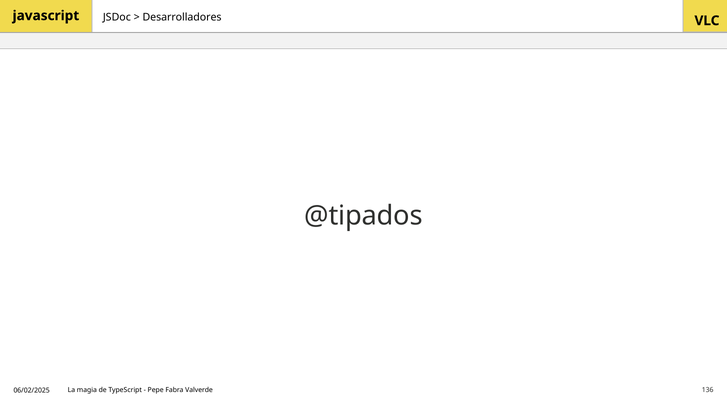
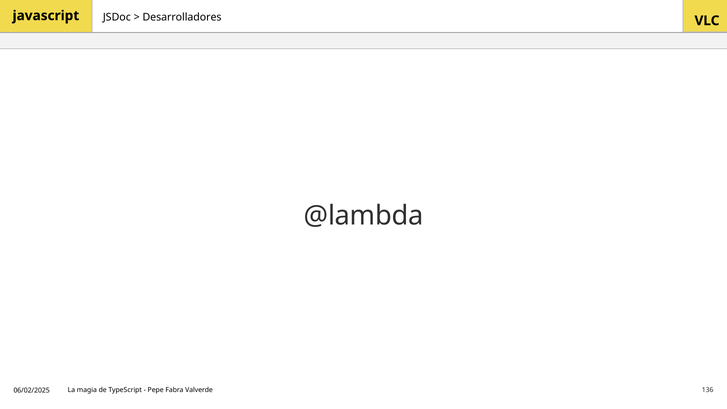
@tipados: @tipados -> @lambda
